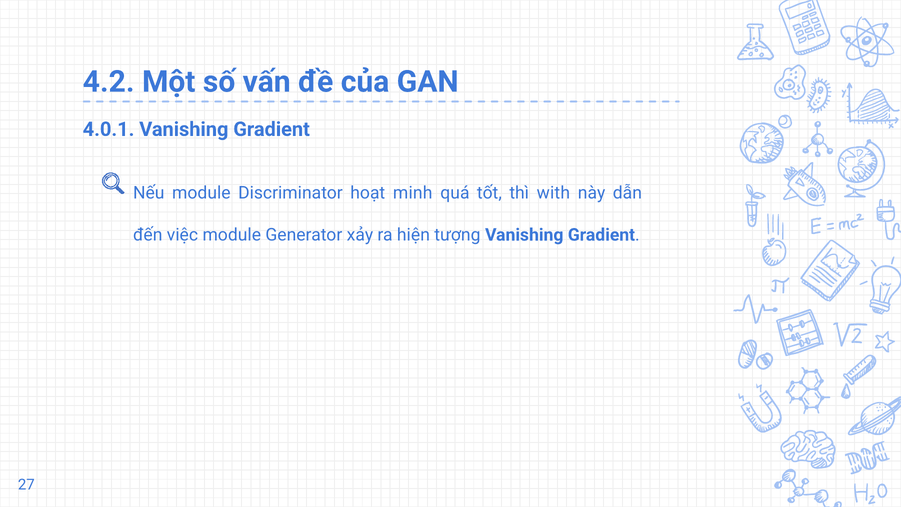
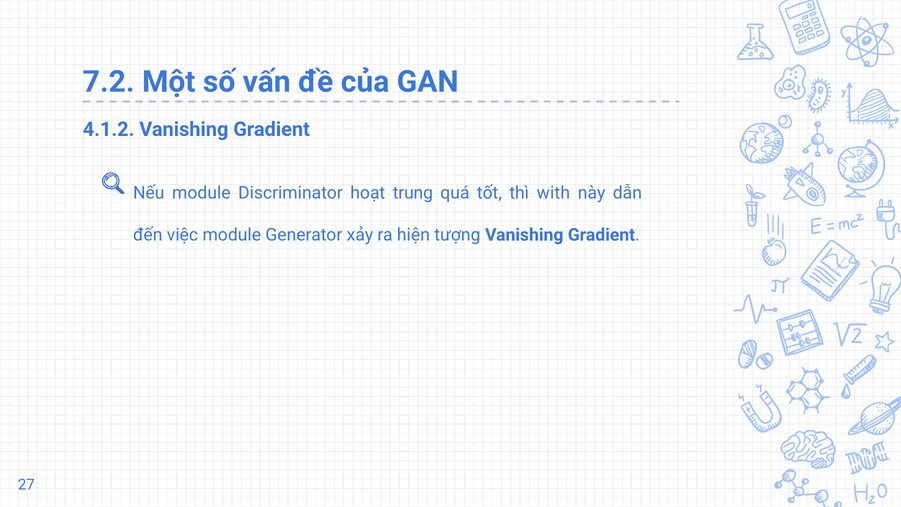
4.2: 4.2 -> 7.2
4.0.1: 4.0.1 -> 4.1.2
minh: minh -> trung
